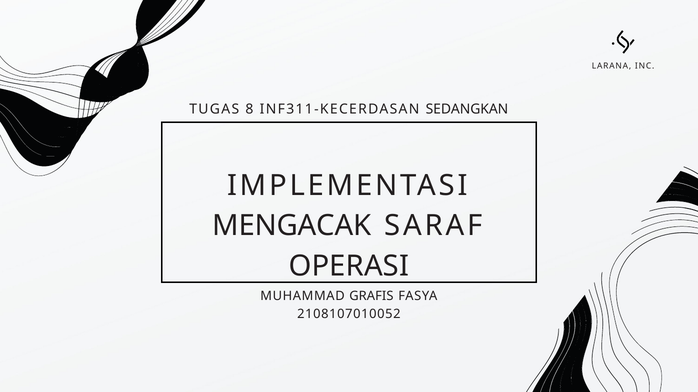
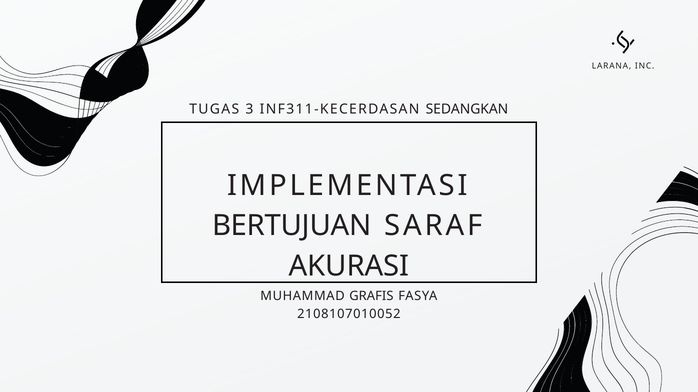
8: 8 -> 3
MENGACAK: MENGACAK -> BERTUJUAN
OPERASI: OPERASI -> AKURASI
